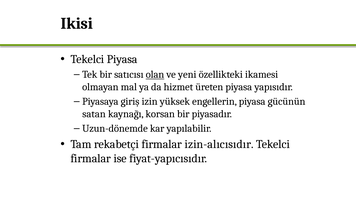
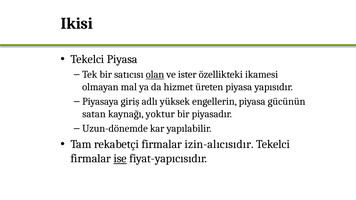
yeni: yeni -> ister
izin: izin -> adlı
korsan: korsan -> yoktur
ise underline: none -> present
